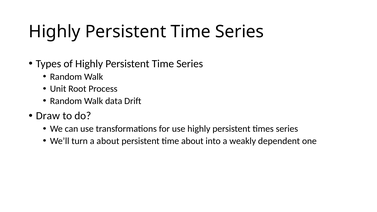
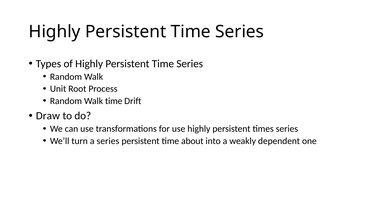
Walk data: data -> time
a about: about -> series
